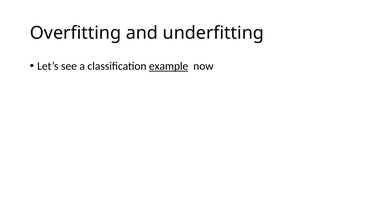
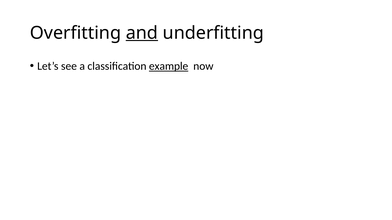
and underline: none -> present
